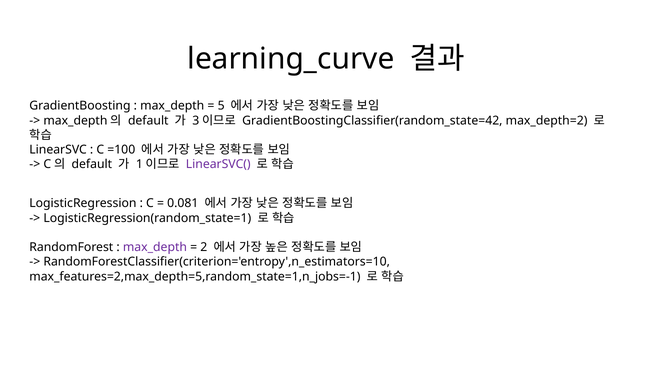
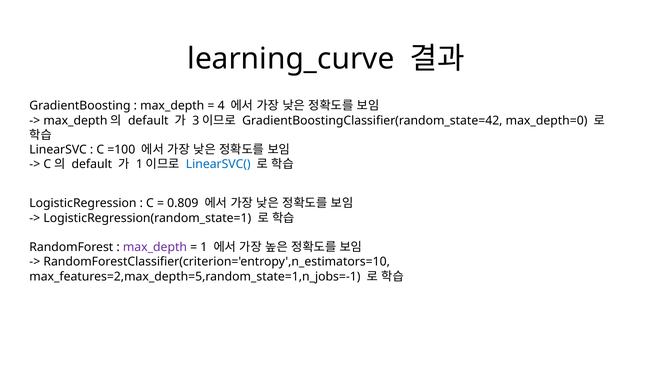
5: 5 -> 4
max_depth=2: max_depth=2 -> max_depth=0
LinearSVC( colour: purple -> blue
0.081: 0.081 -> 0.809
2: 2 -> 1
